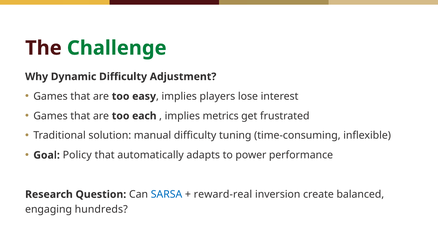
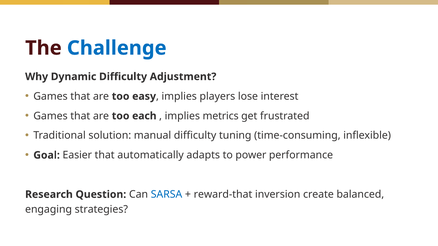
Challenge colour: green -> blue
Policy: Policy -> Easier
reward-real: reward-real -> reward-that
hundreds: hundreds -> strategies
